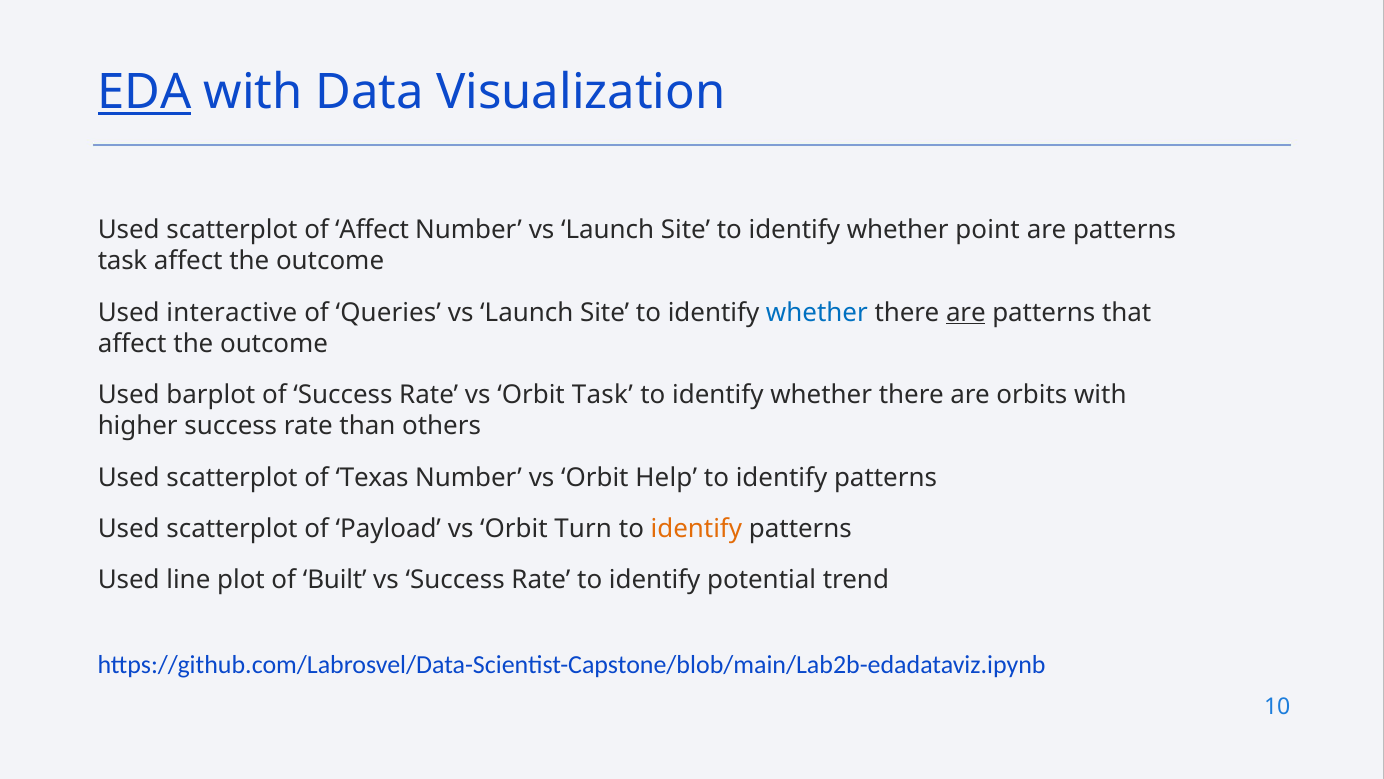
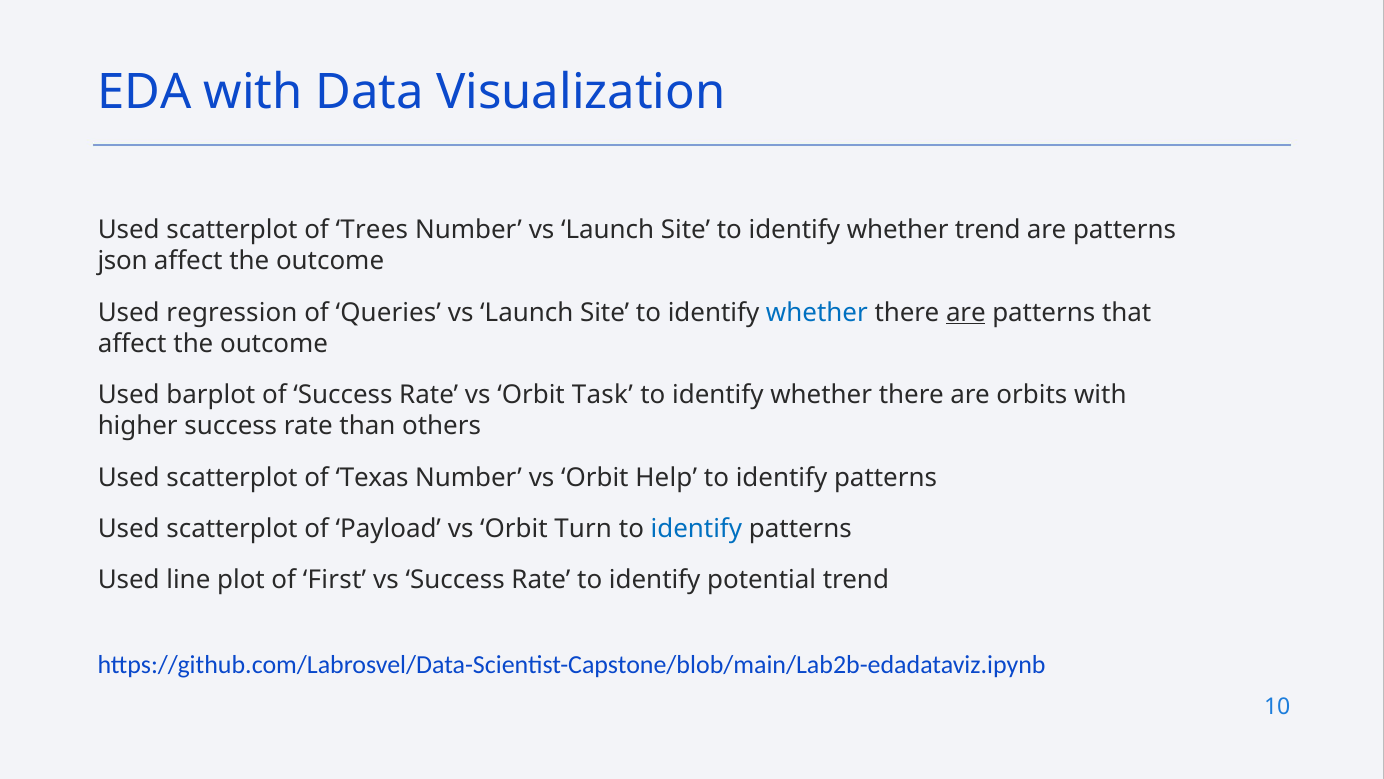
EDA underline: present -> none
of Affect: Affect -> Trees
whether point: point -> trend
task at (123, 261): task -> json
interactive: interactive -> regression
identify at (696, 529) colour: orange -> blue
Built: Built -> First
